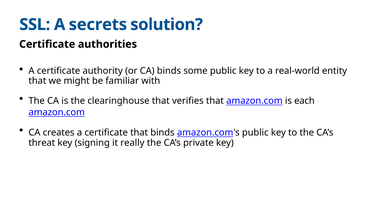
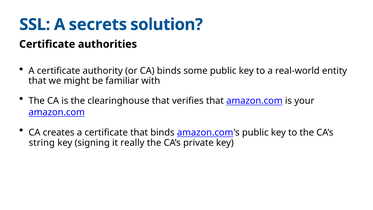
each: each -> your
threat: threat -> string
